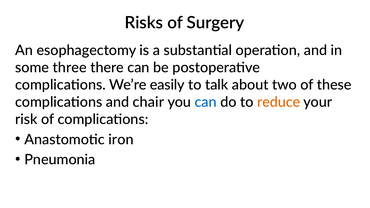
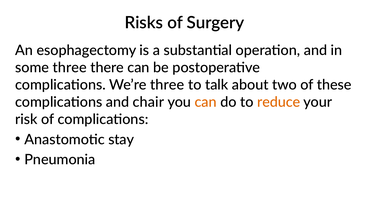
We’re easily: easily -> three
can at (206, 102) colour: blue -> orange
iron: iron -> stay
